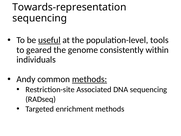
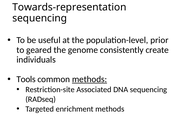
useful underline: present -> none
tools: tools -> prior
within: within -> create
Andy: Andy -> Tools
